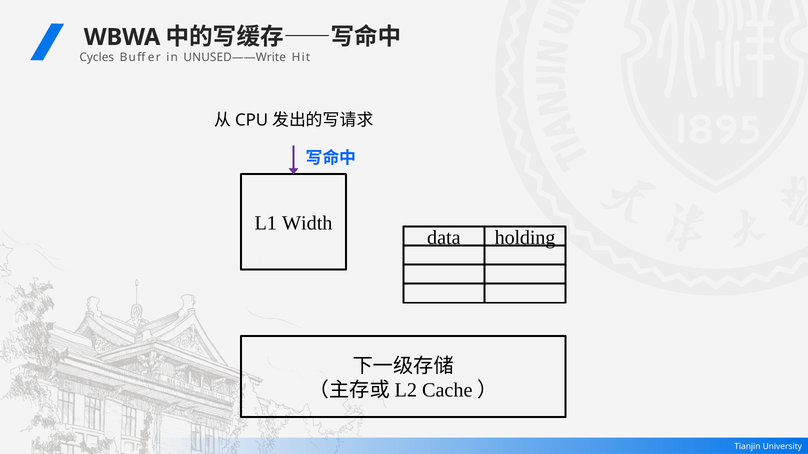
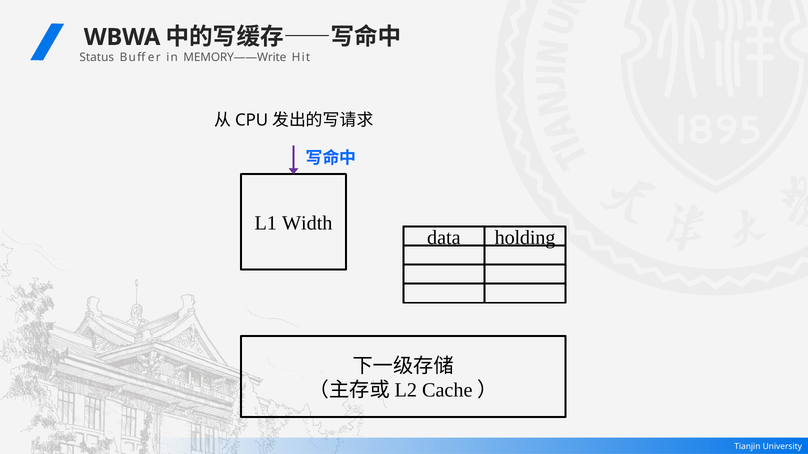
Cycles: Cycles -> Status
UNUSED——Write: UNUSED——Write -> MEMORY——Write
